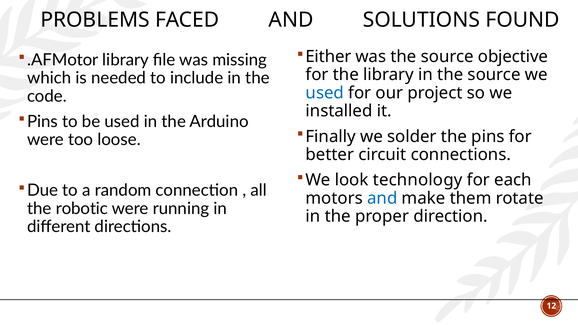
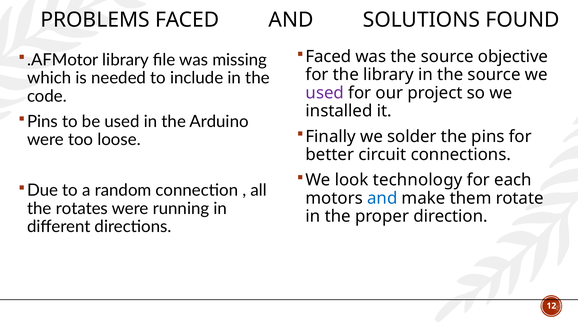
Either at (328, 57): Either -> Faced
used at (325, 93) colour: blue -> purple
robotic: robotic -> rotates
